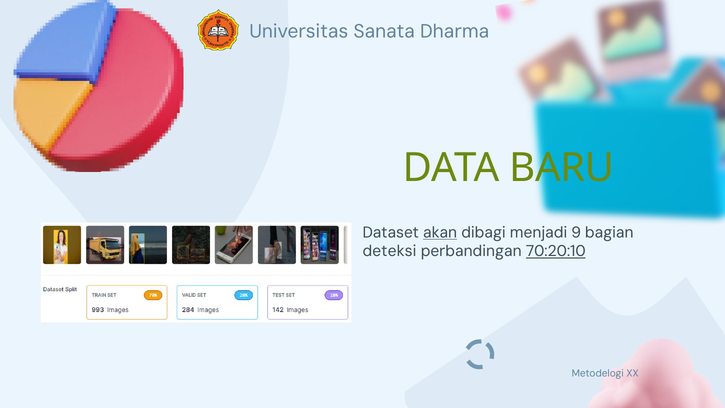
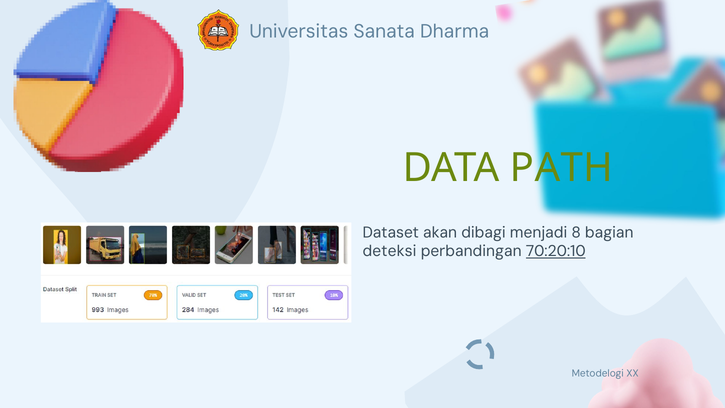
BARU: BARU -> PATH
akan underline: present -> none
9: 9 -> 8
